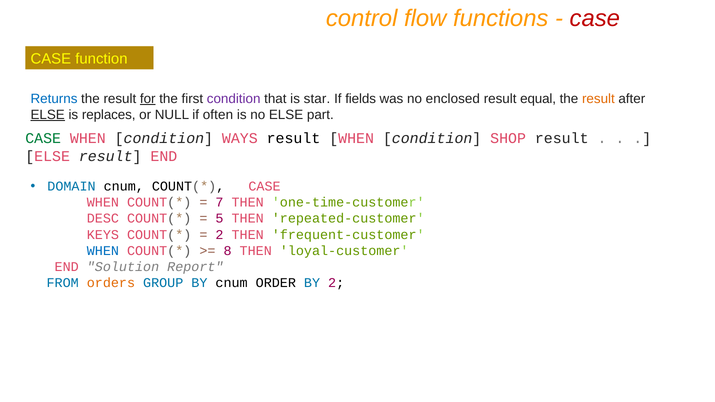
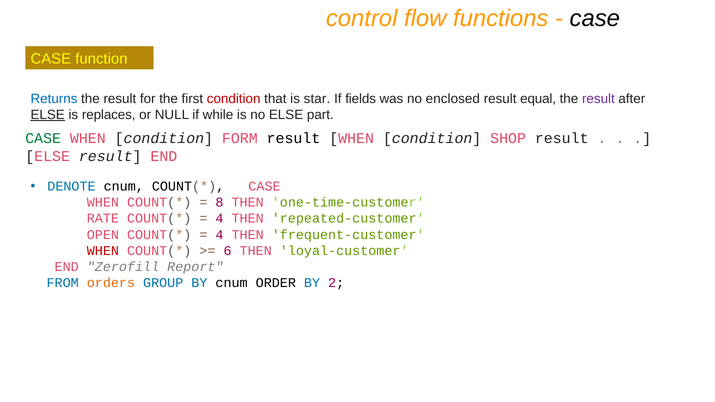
case at (595, 19) colour: red -> black
for underline: present -> none
condition at (234, 99) colour: purple -> red
result at (598, 99) colour: orange -> purple
often: often -> while
WAYS: WAYS -> FORM
DOMAIN: DOMAIN -> DENOTE
7: 7 -> 8
DESC: DESC -> RATE
5 at (220, 219): 5 -> 4
KEYS: KEYS -> OPEN
2 at (220, 235): 2 -> 4
WHEN at (103, 251) colour: blue -> red
8: 8 -> 6
Solution: Solution -> Zerofill
